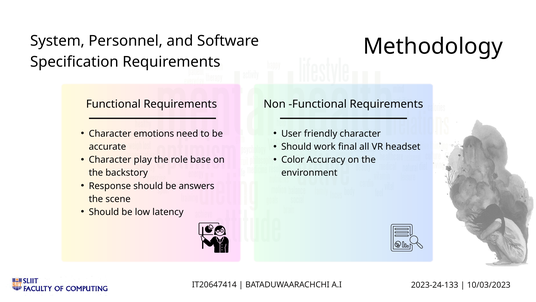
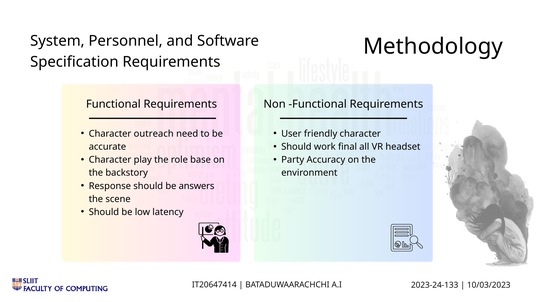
emotions: emotions -> outreach
Color: Color -> Party
